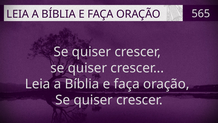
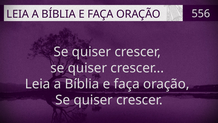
565: 565 -> 556
